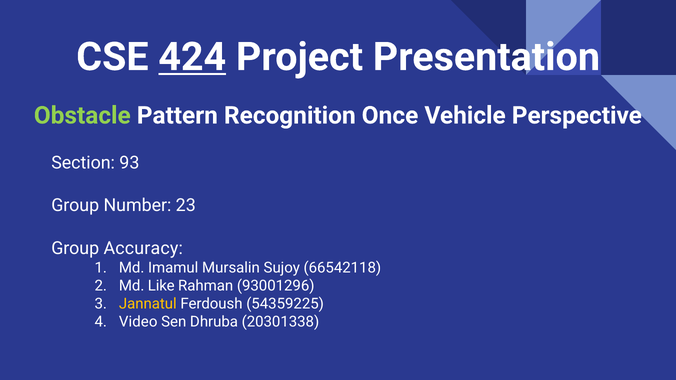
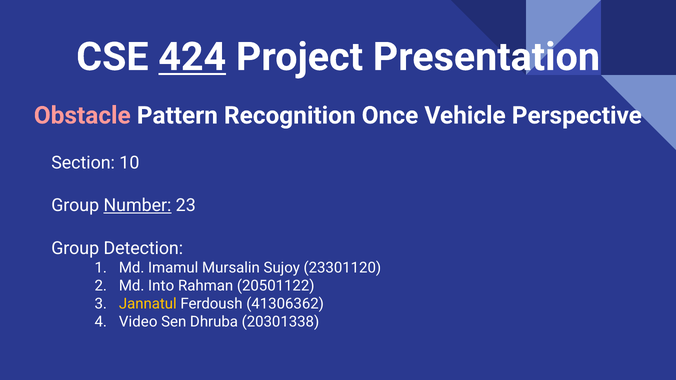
Obstacle colour: light green -> pink
93: 93 -> 10
Number underline: none -> present
Accuracy: Accuracy -> Detection
66542118: 66542118 -> 23301120
Like: Like -> Into
93001296: 93001296 -> 20501122
54359225: 54359225 -> 41306362
